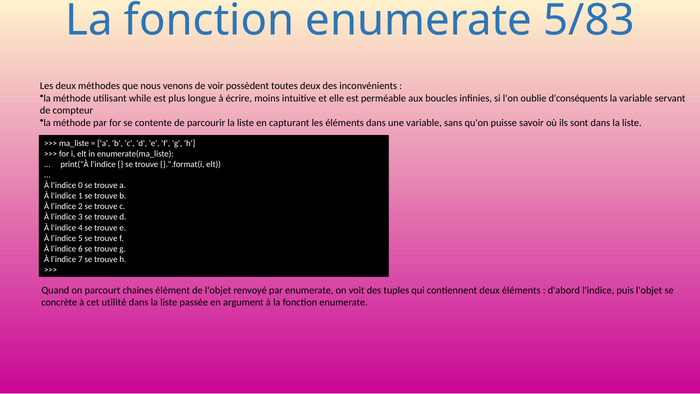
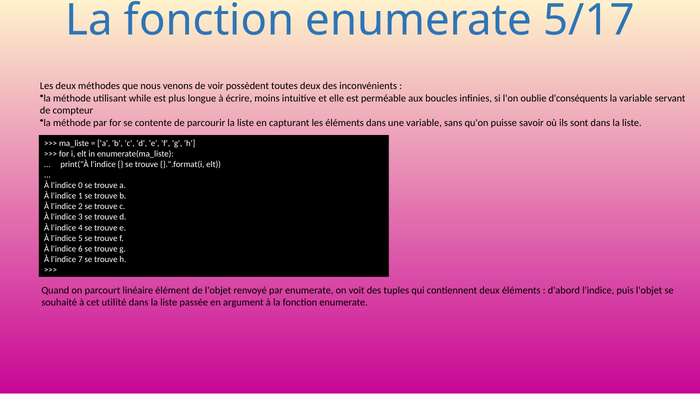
5/83: 5/83 -> 5/17
chaines: chaines -> linéaire
concrète: concrète -> souhaité
